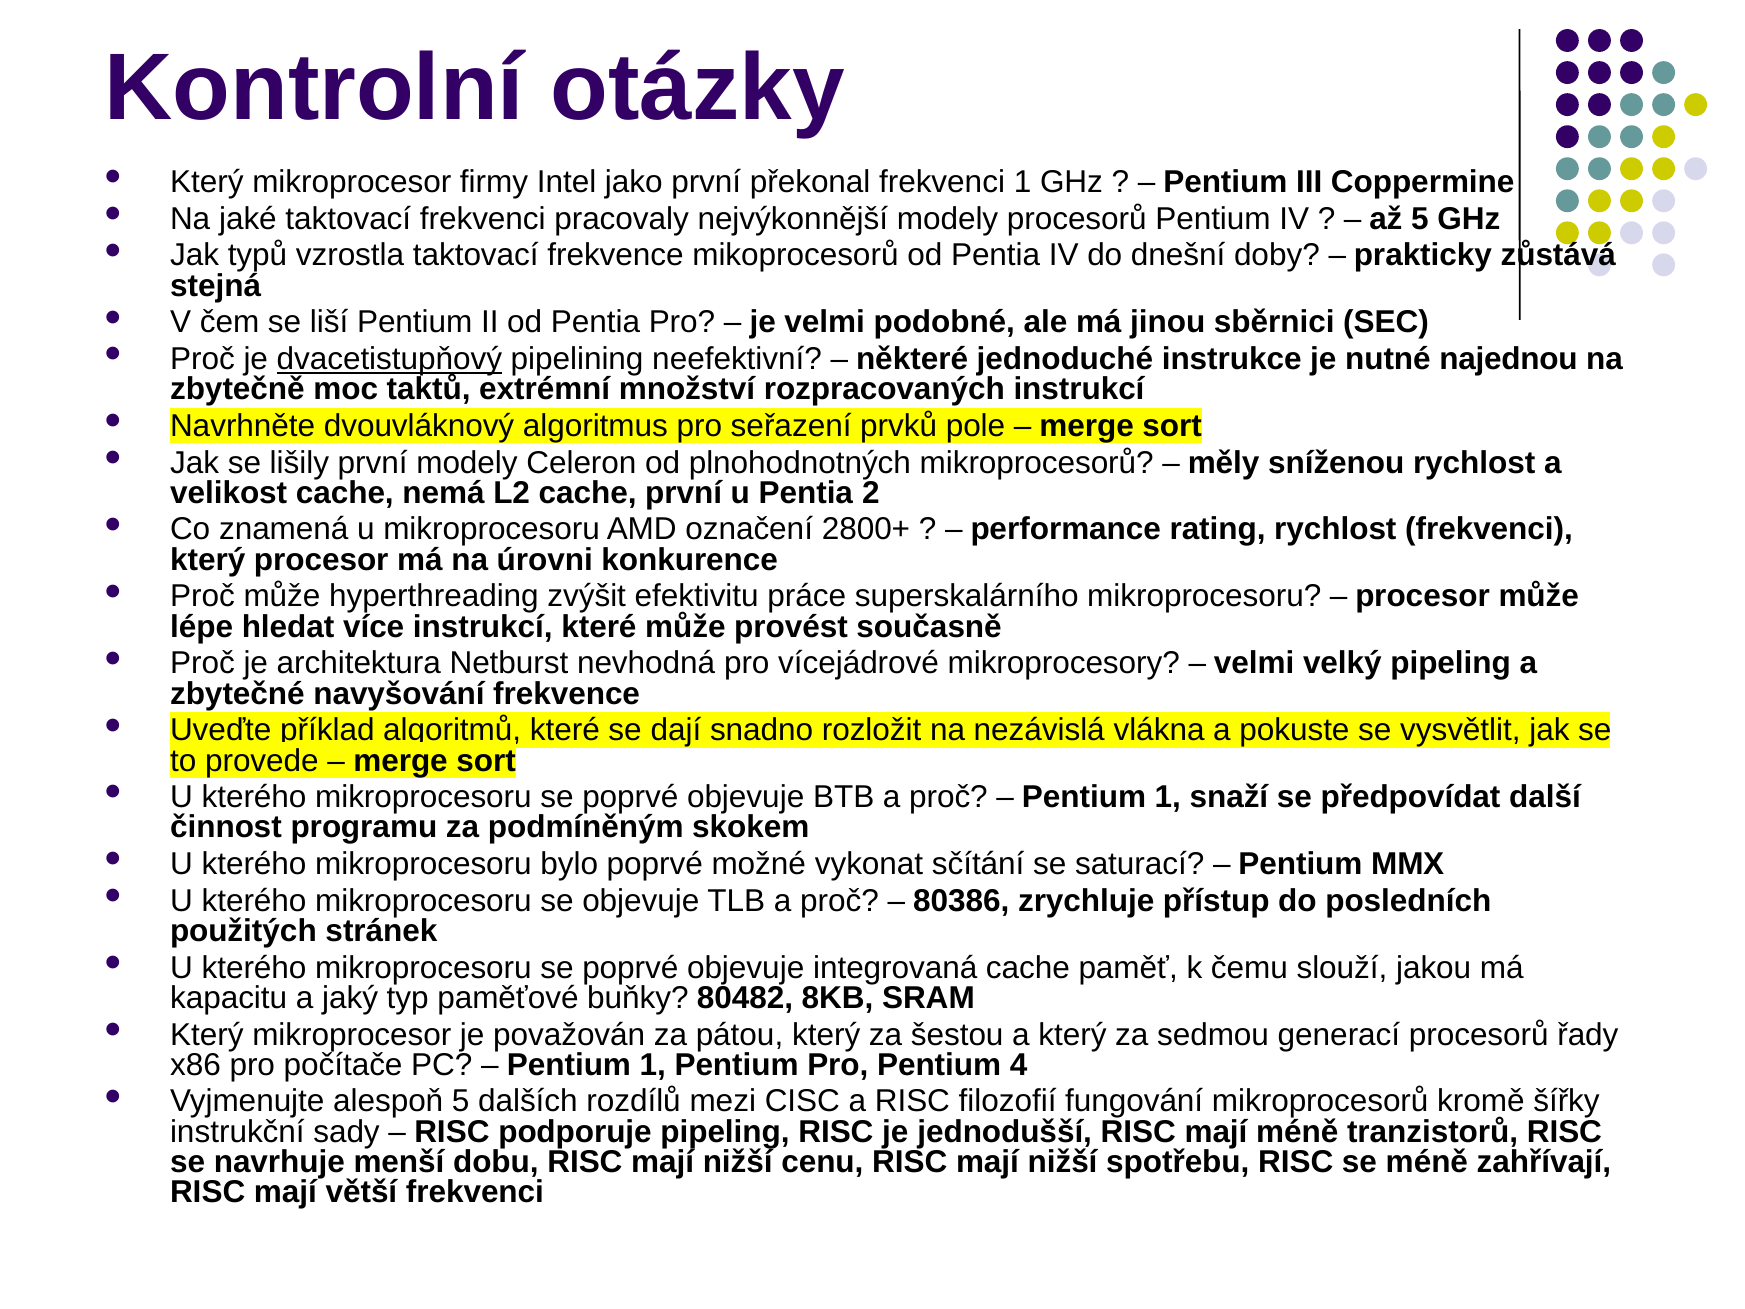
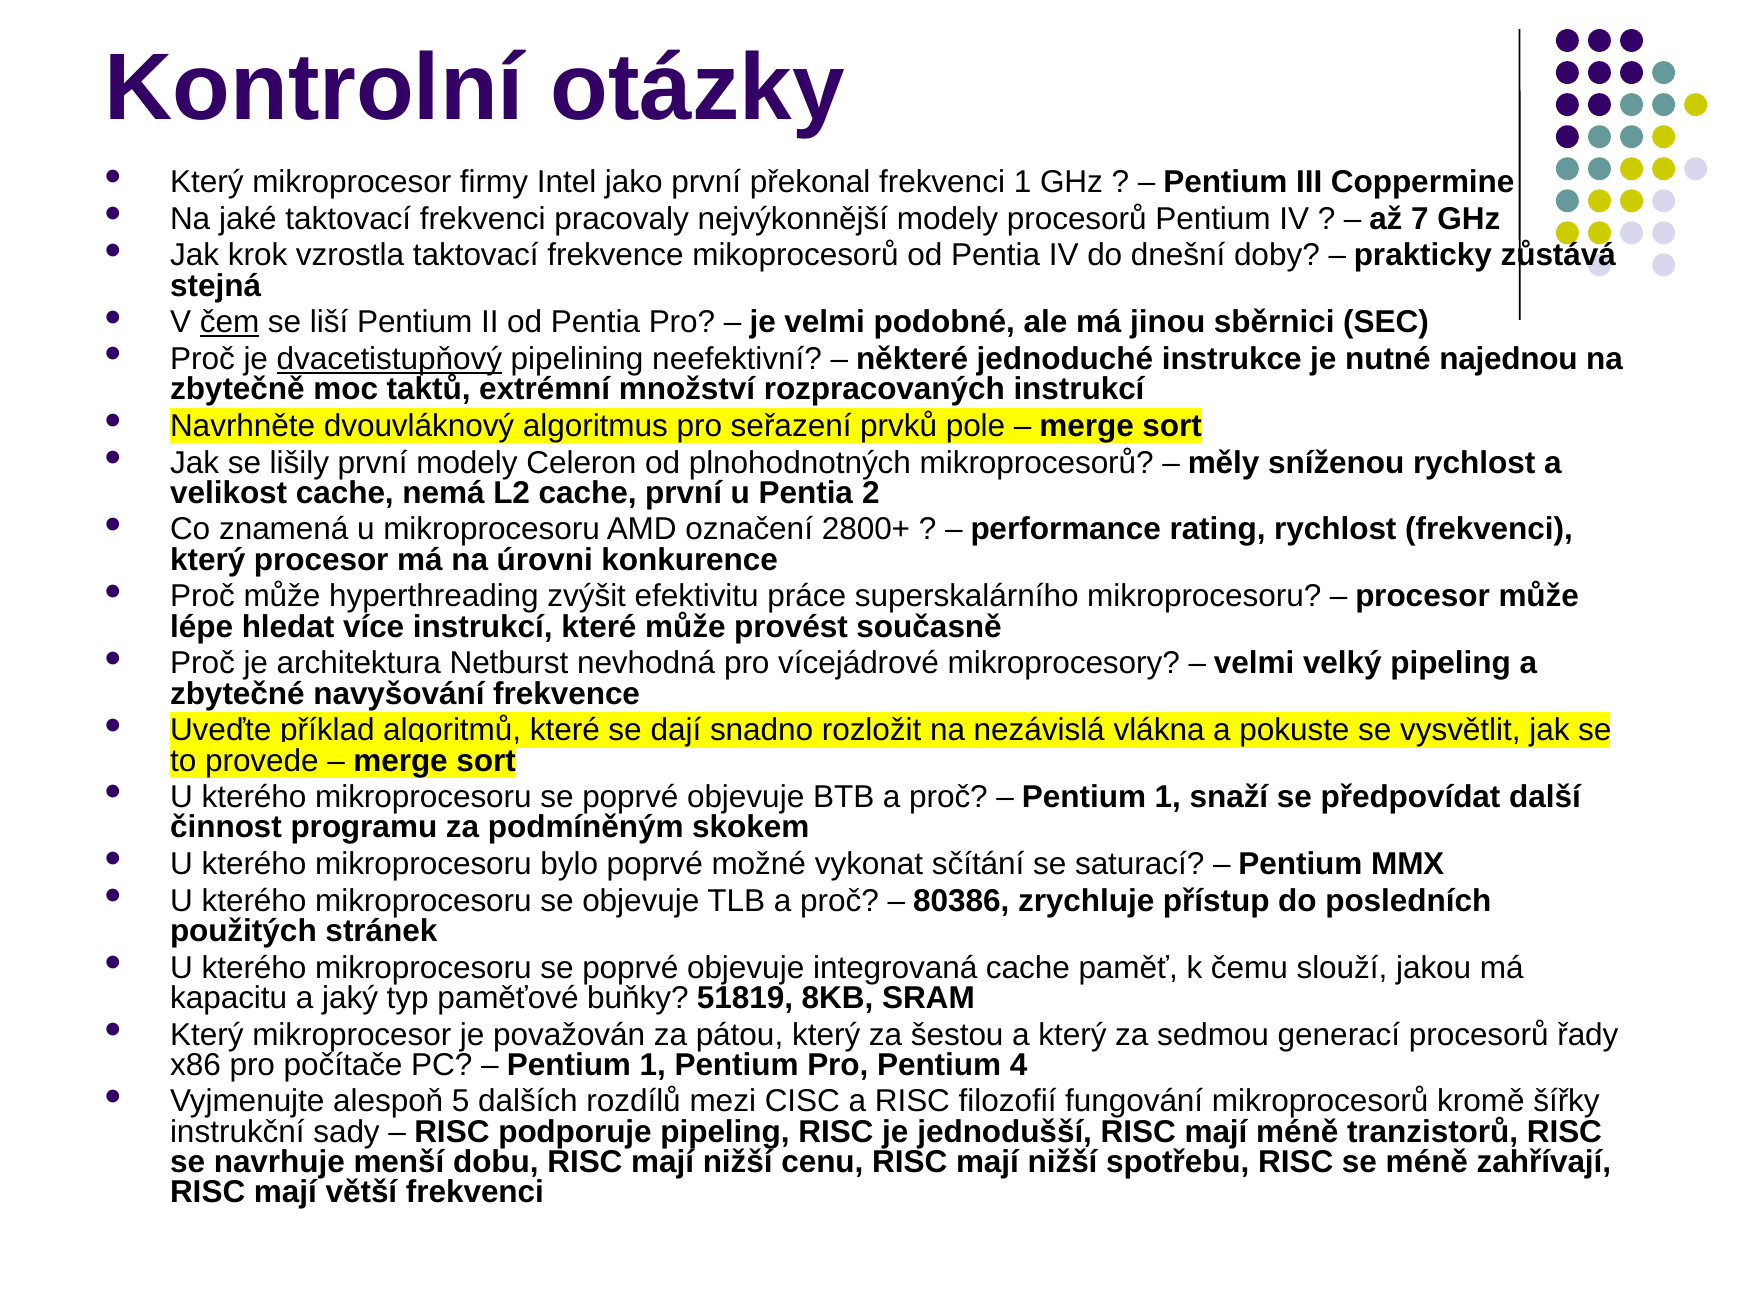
až 5: 5 -> 7
typů: typů -> krok
čem underline: none -> present
80482: 80482 -> 51819
